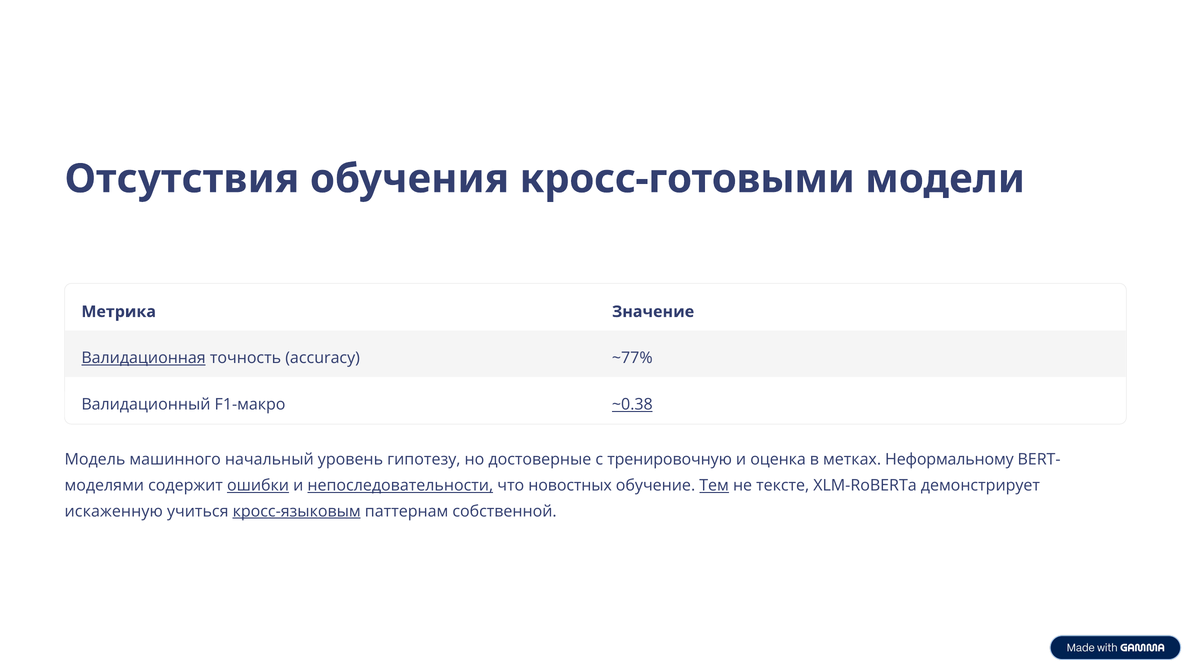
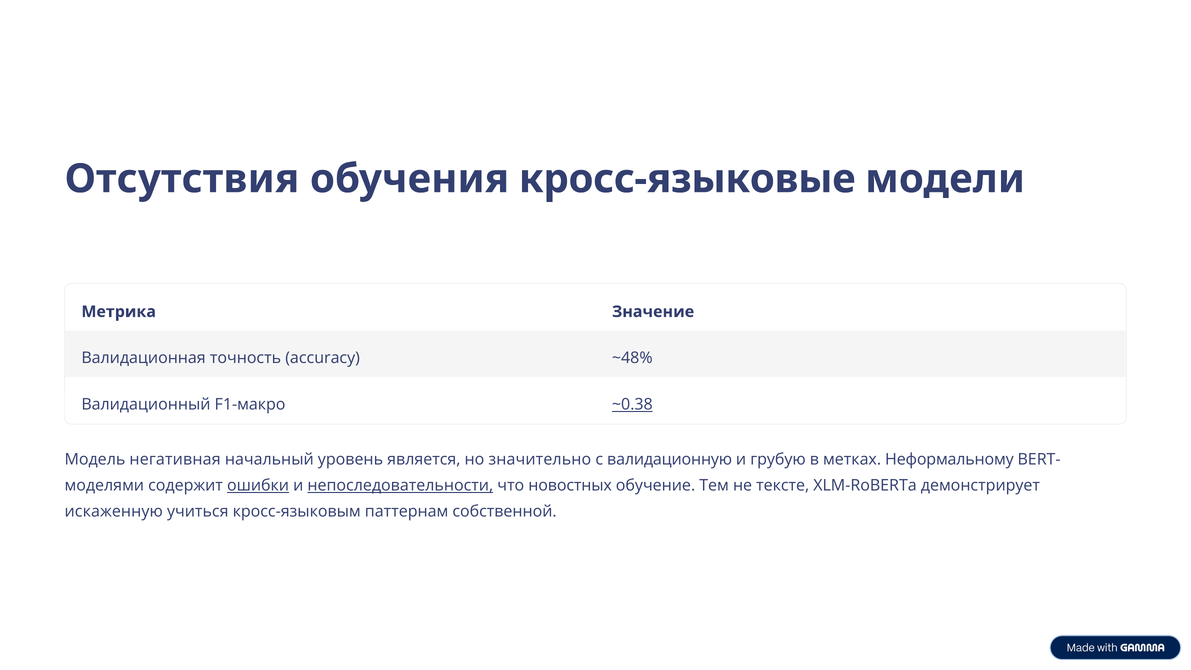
кросс-готовыми: кросс-готовыми -> кросс-языковые
Валидационная underline: present -> none
~77%: ~77% -> ~48%
машинного: машинного -> негативная
гипотезу: гипотезу -> является
достоверные: достоверные -> значительно
тренировочную: тренировочную -> валидационную
оценка: оценка -> грубую
Тем underline: present -> none
кросс-языковым underline: present -> none
